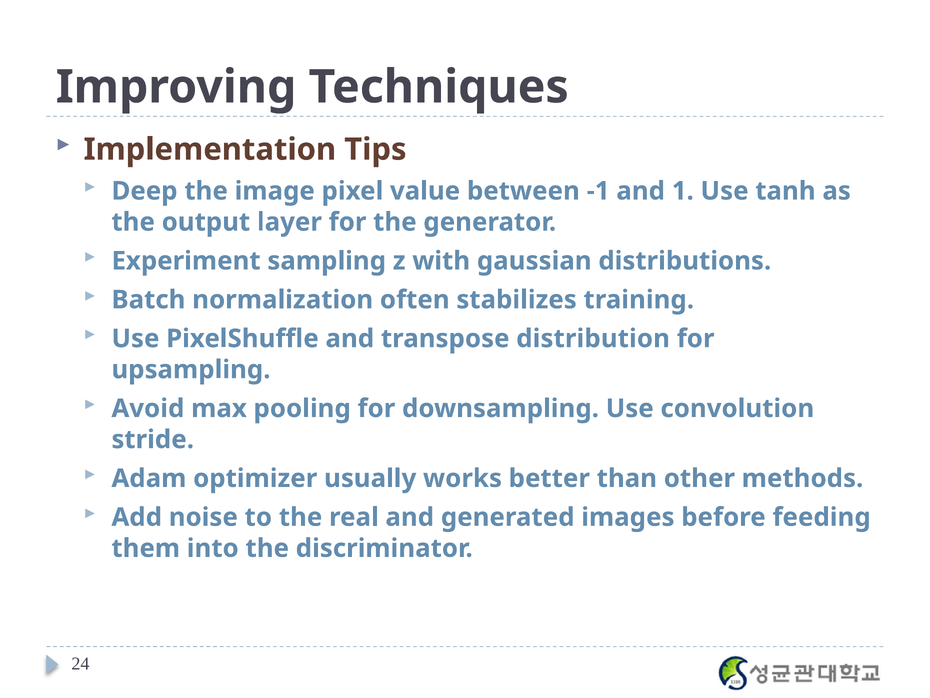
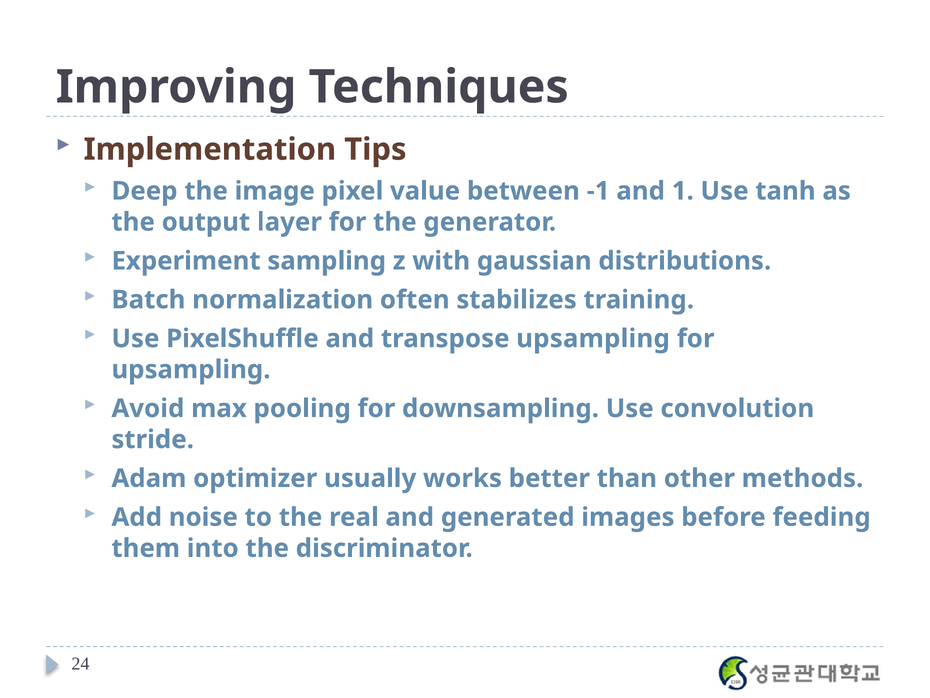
transpose distribution: distribution -> upsampling
